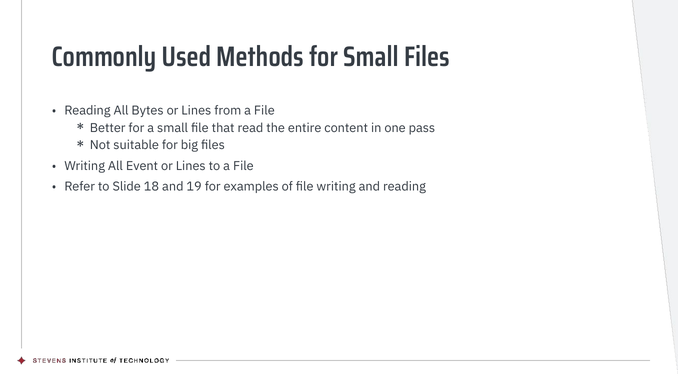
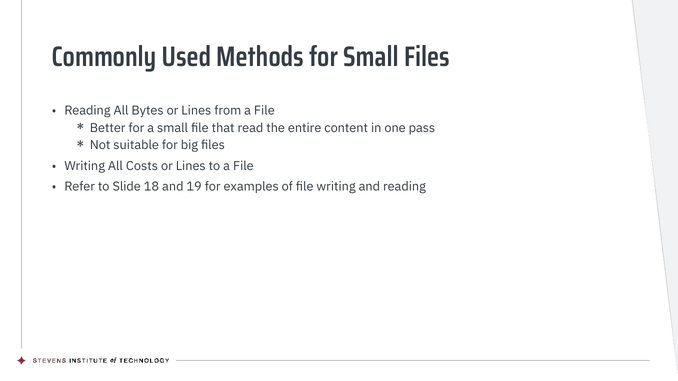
Event: Event -> Costs
